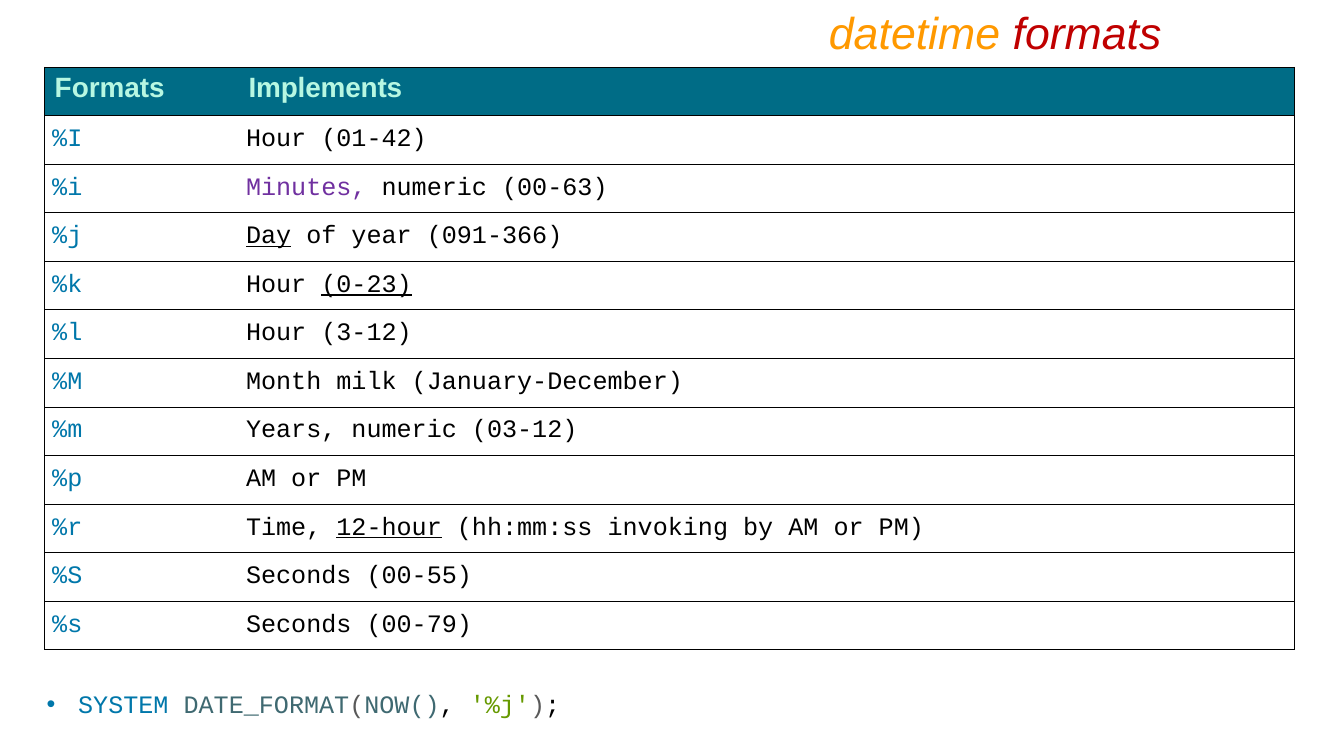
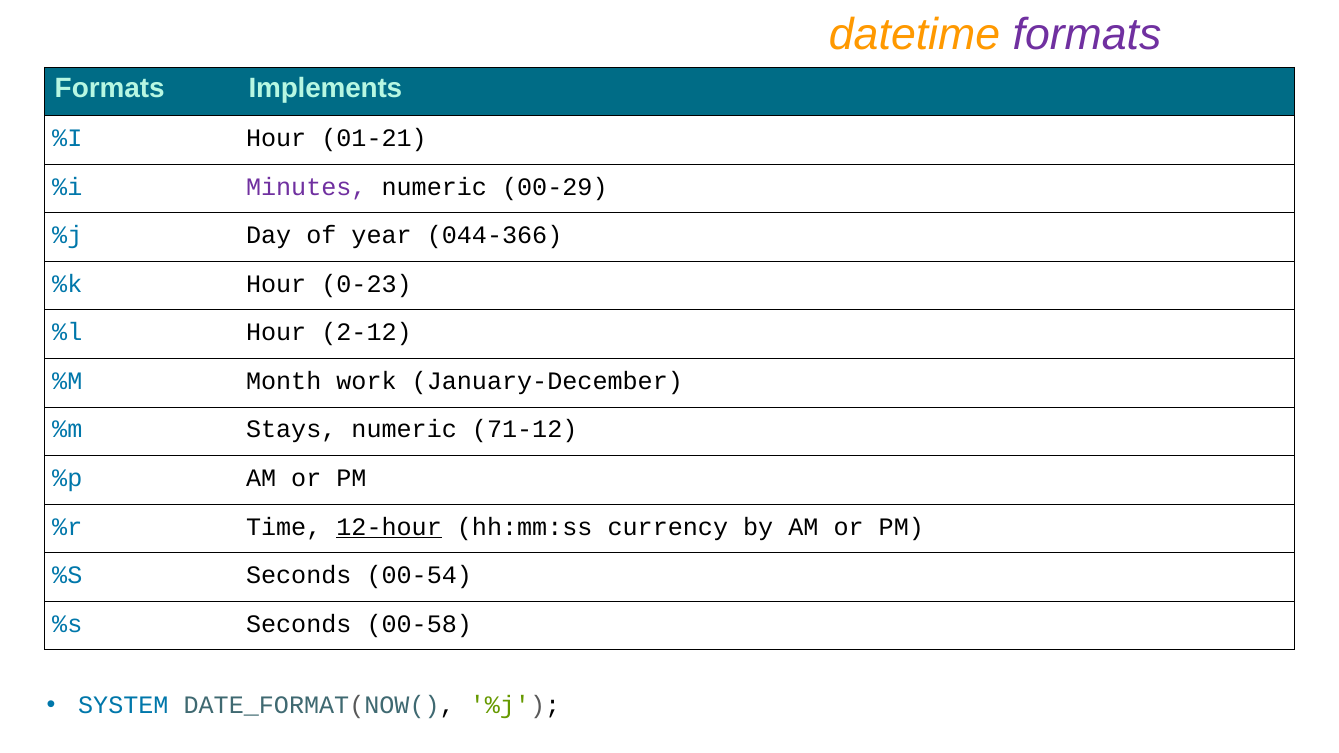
formats at (1087, 35) colour: red -> purple
01-42: 01-42 -> 01-21
00-63: 00-63 -> 00-29
Day underline: present -> none
091-366: 091-366 -> 044-366
0-23 underline: present -> none
3-12: 3-12 -> 2-12
milk: milk -> work
Years: Years -> Stays
03-12: 03-12 -> 71-12
invoking: invoking -> currency
00-55: 00-55 -> 00-54
00-79: 00-79 -> 00-58
